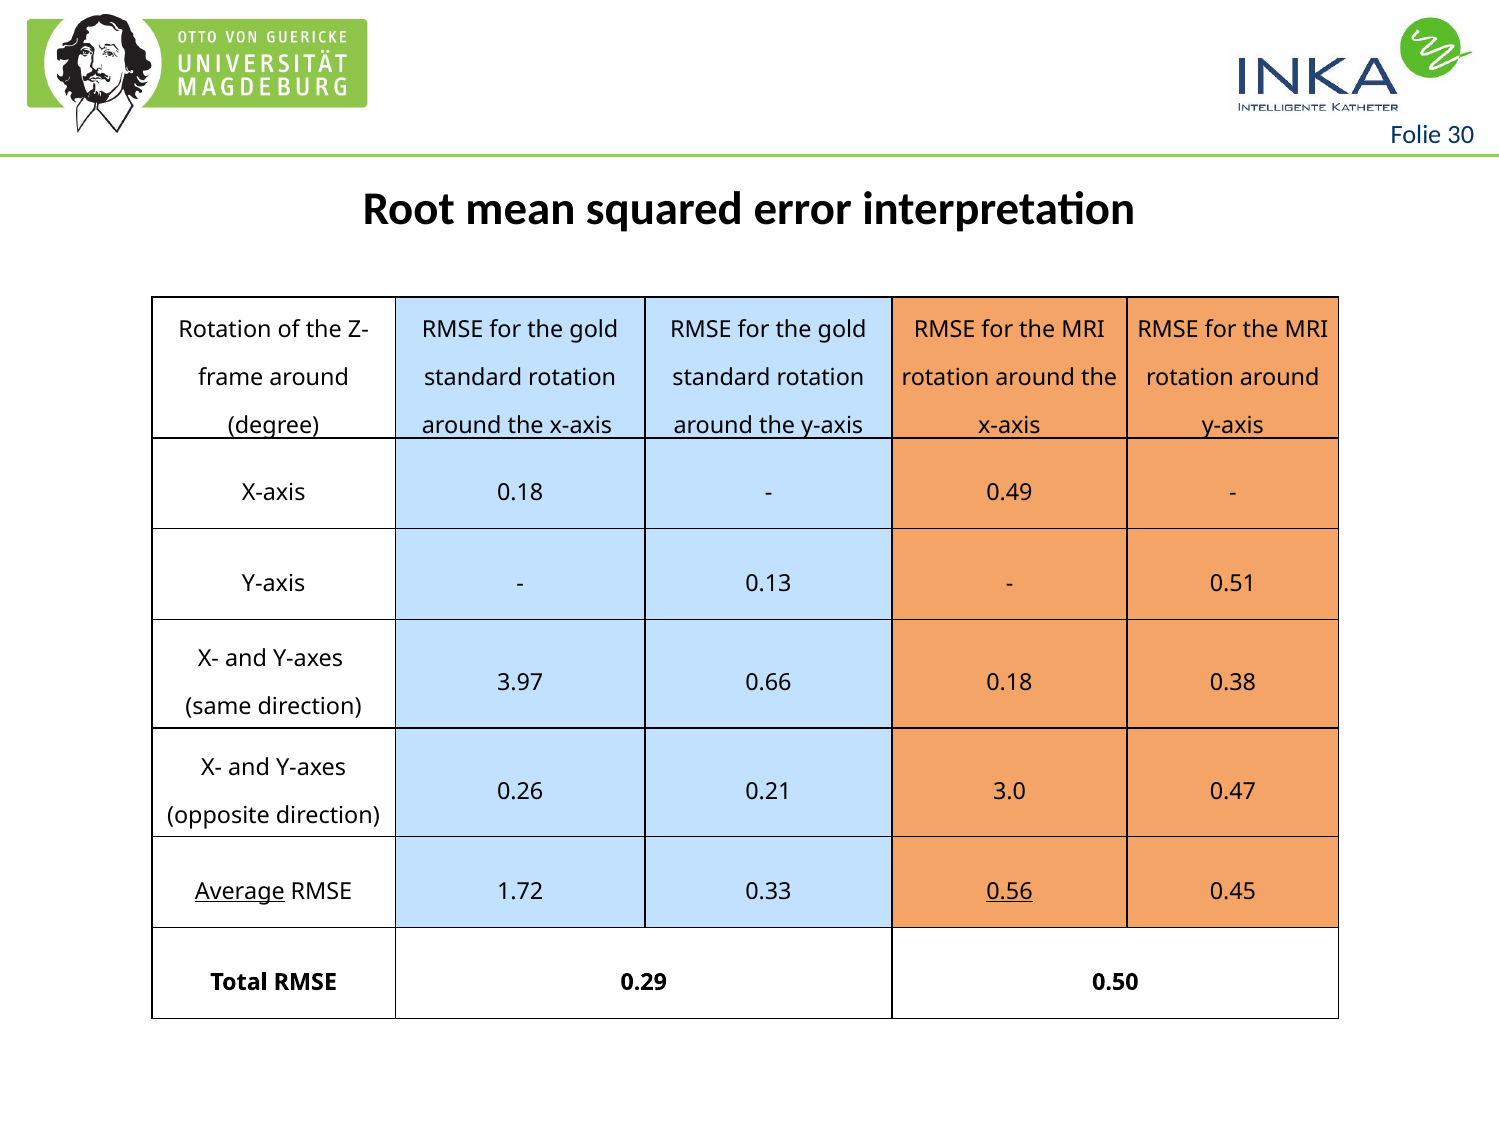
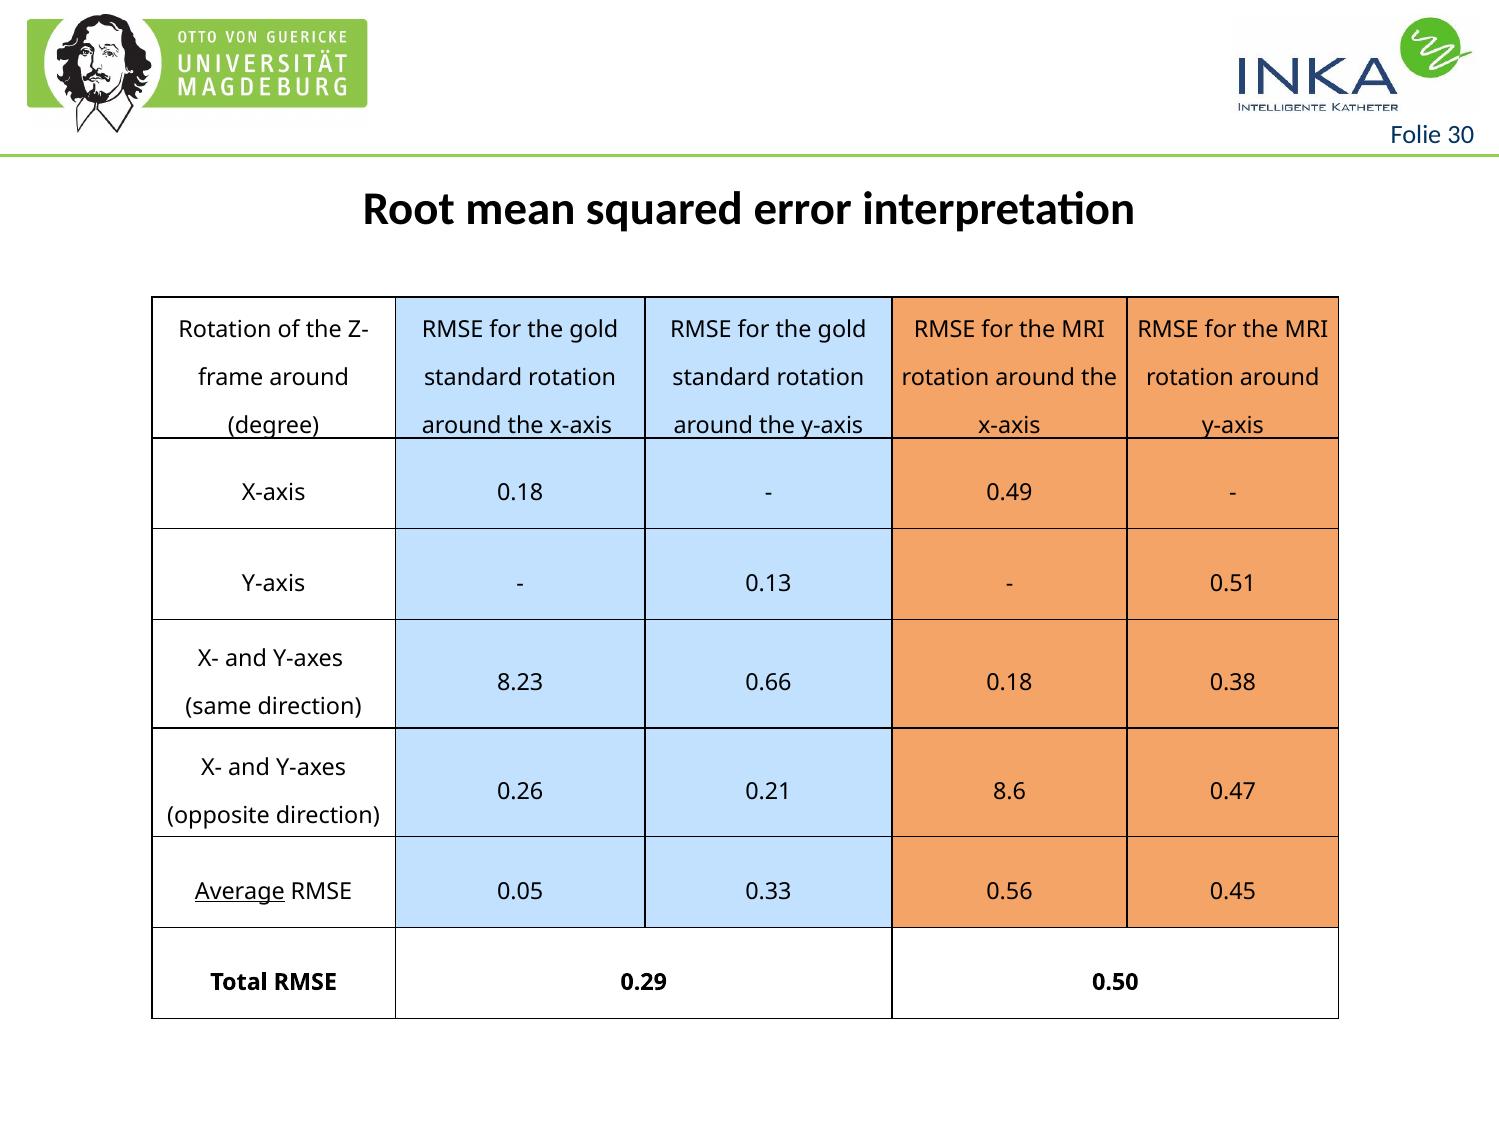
3.97: 3.97 -> 8.23
3.0: 3.0 -> 8.6
1.72: 1.72 -> 0.05
0.56 underline: present -> none
